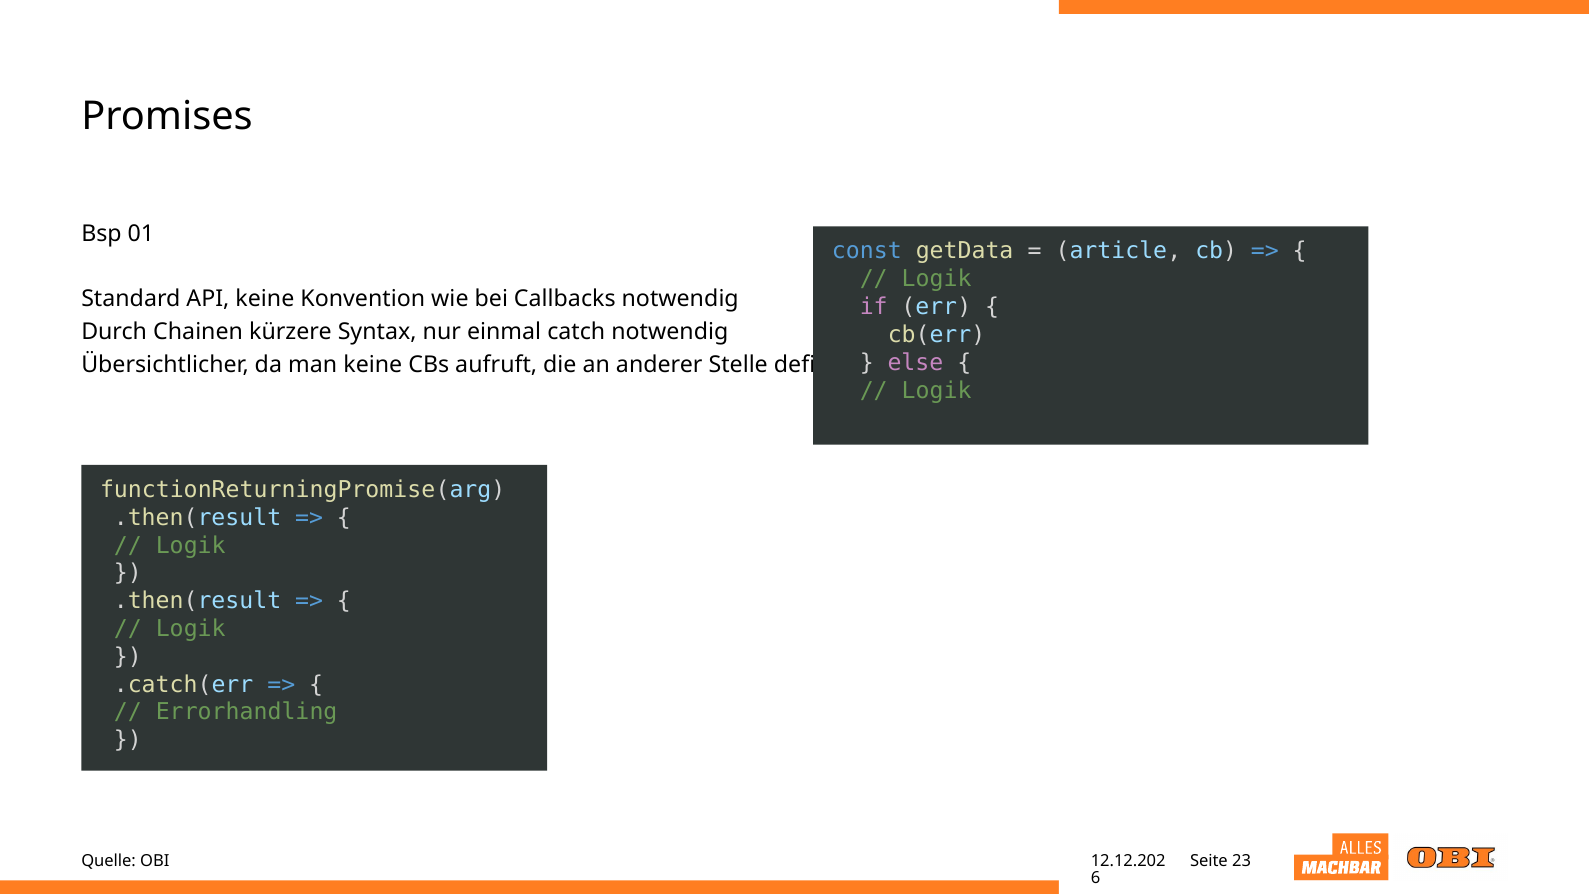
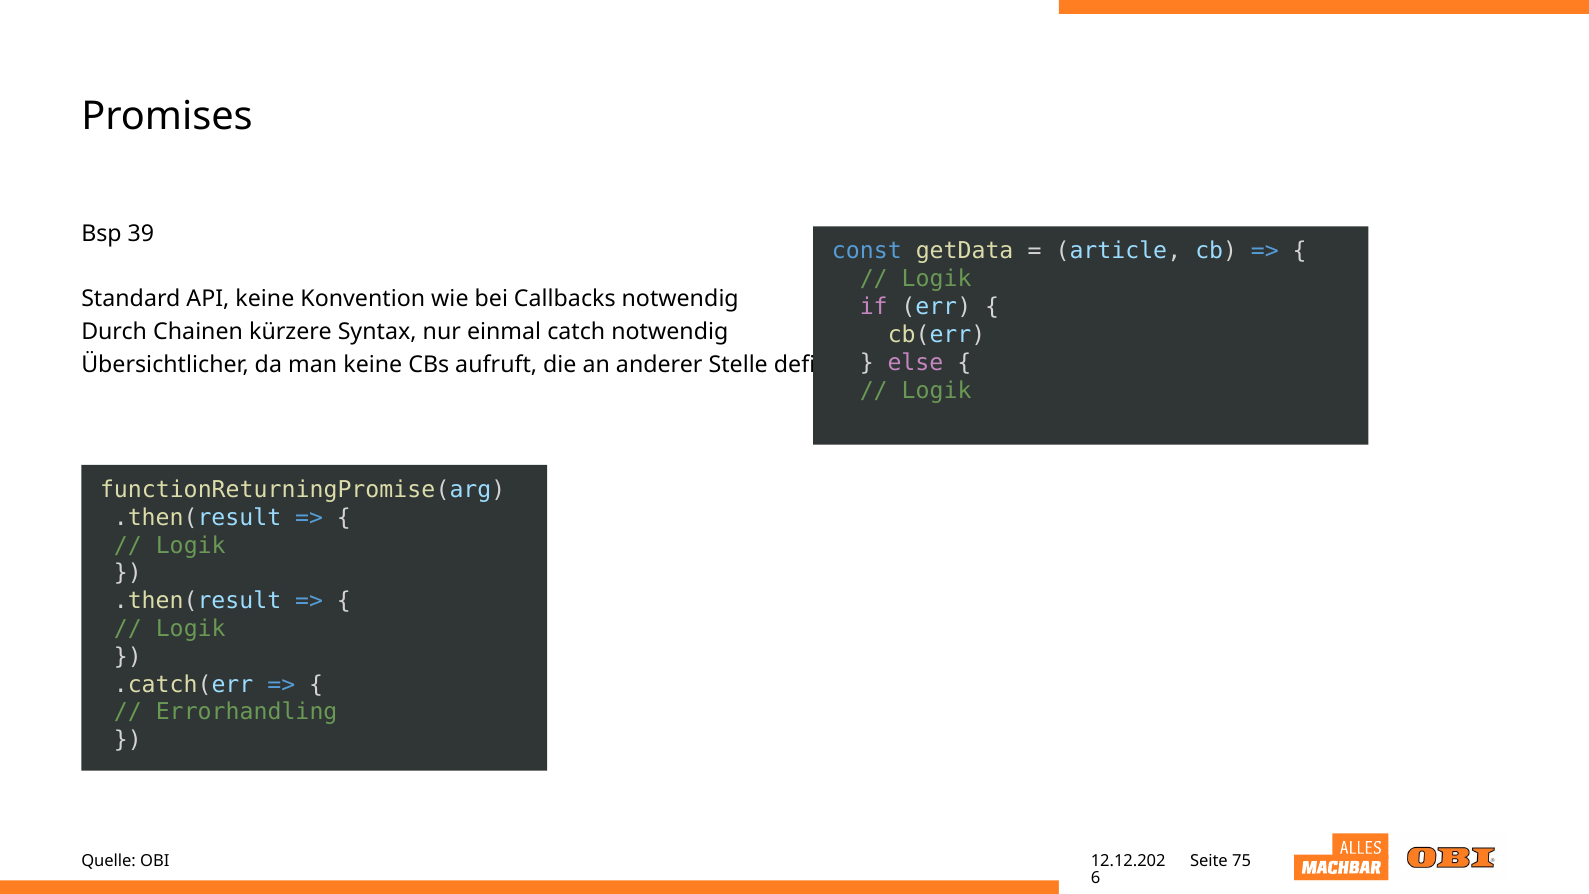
01: 01 -> 39
23: 23 -> 75
